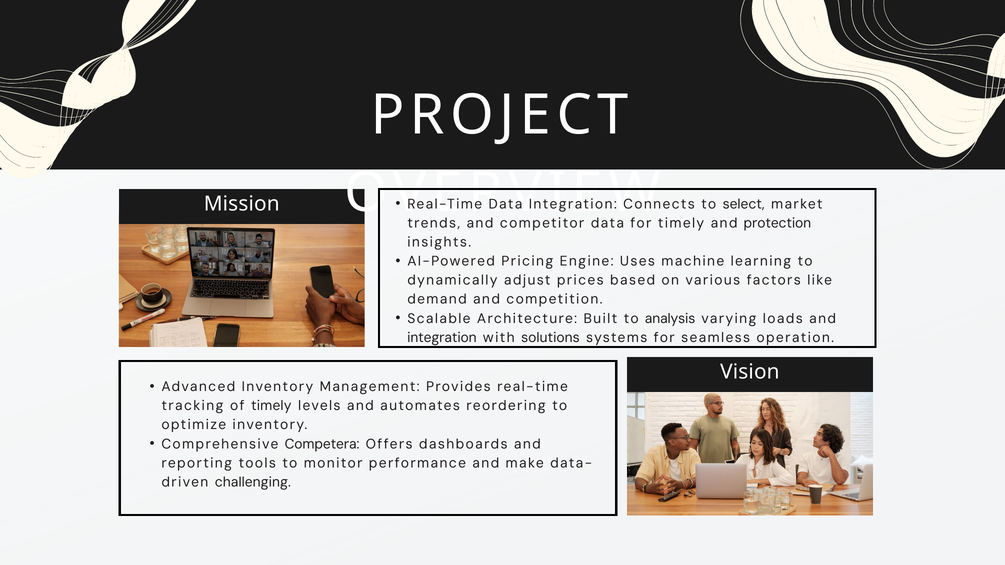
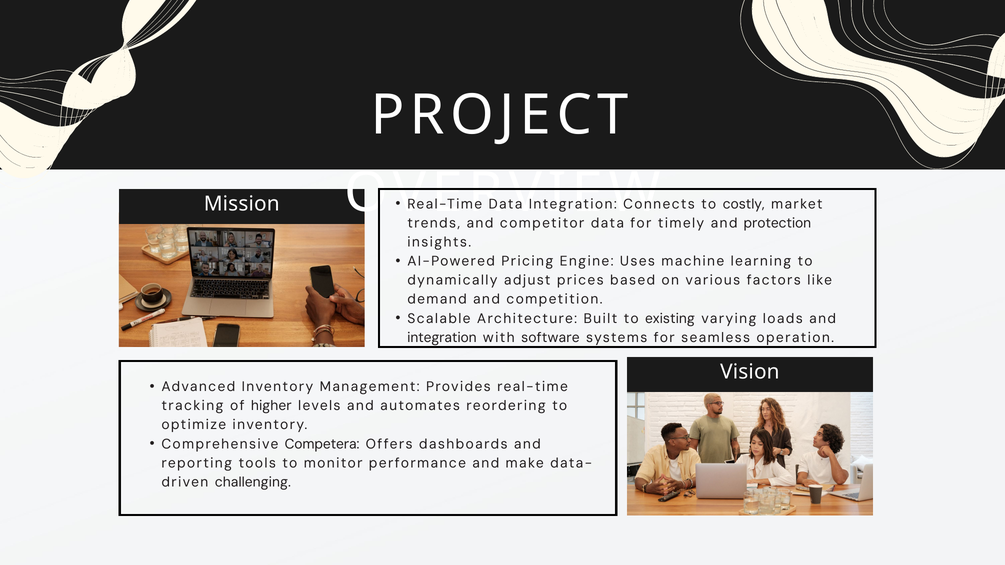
select: select -> costly
analysis: analysis -> existing
solutions: solutions -> software
of timely: timely -> higher
